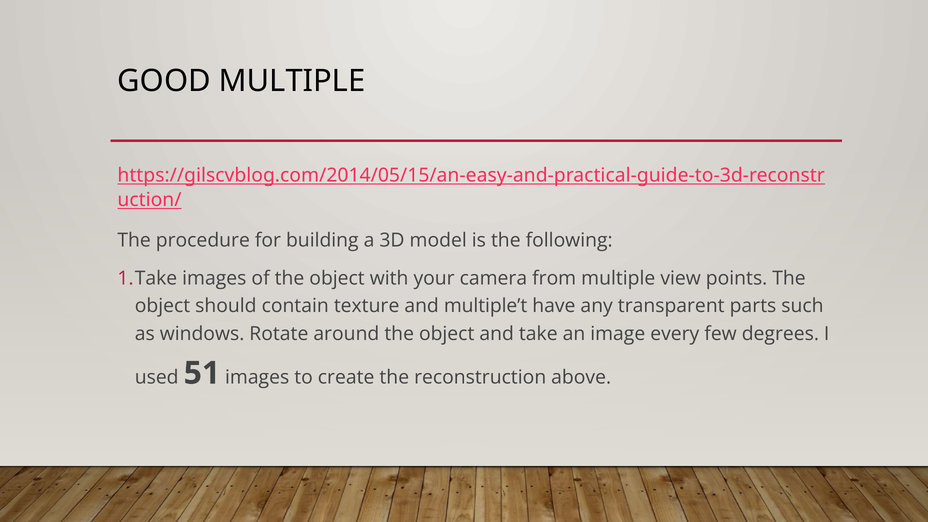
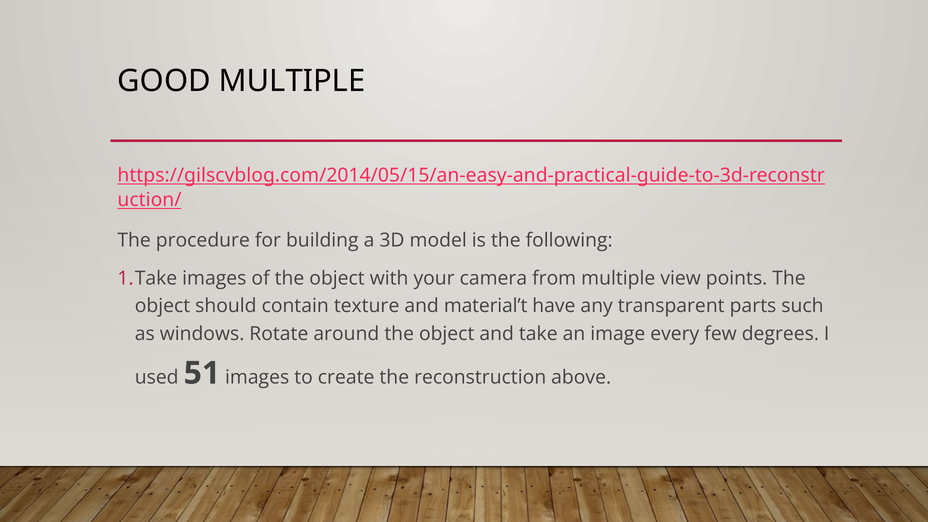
multiple’t: multiple’t -> material’t
